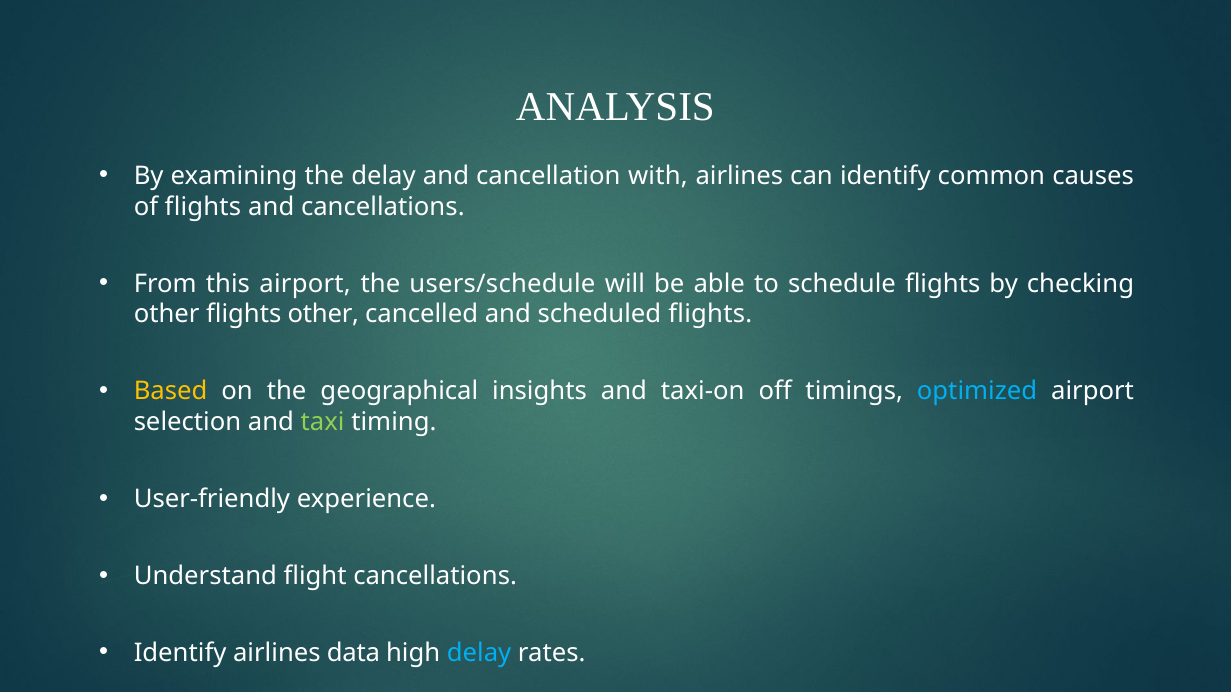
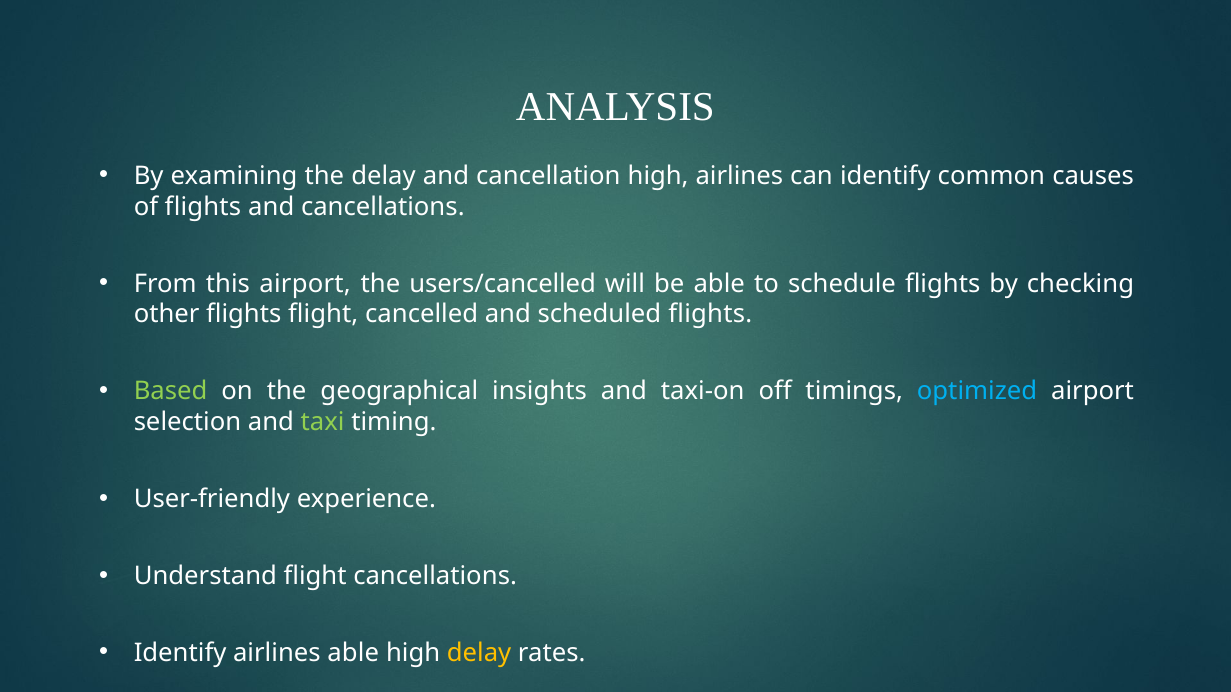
cancellation with: with -> high
users/schedule: users/schedule -> users/cancelled
flights other: other -> flight
Based colour: yellow -> light green
airlines data: data -> able
delay at (479, 653) colour: light blue -> yellow
